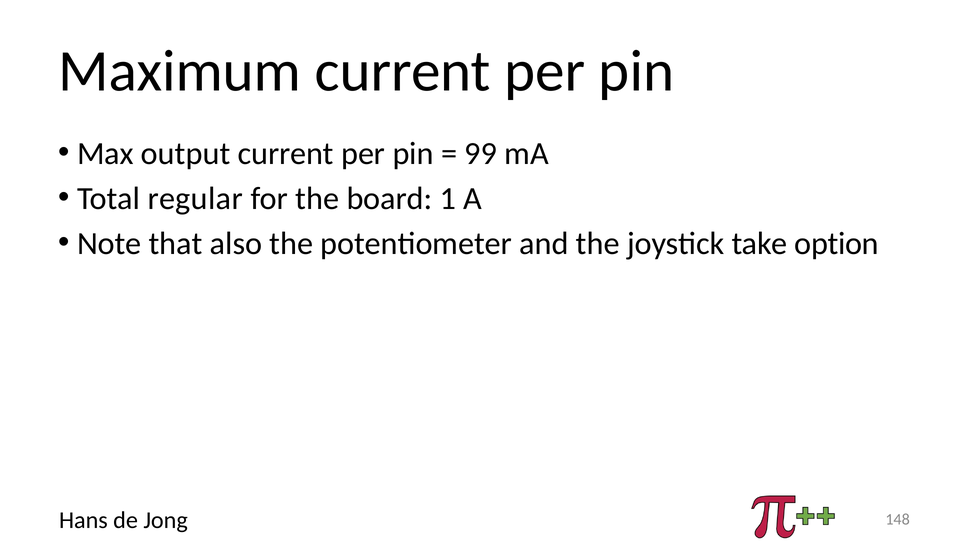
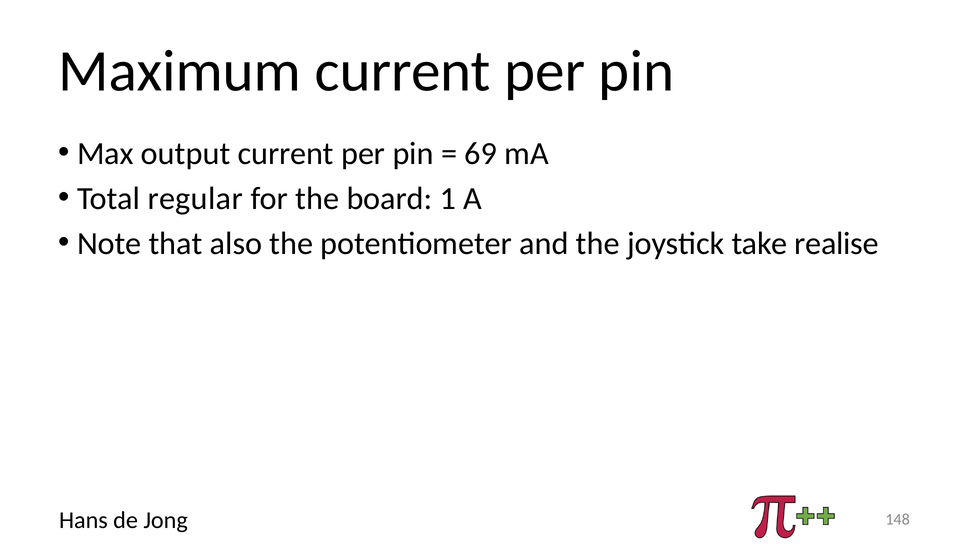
99: 99 -> 69
option: option -> realise
